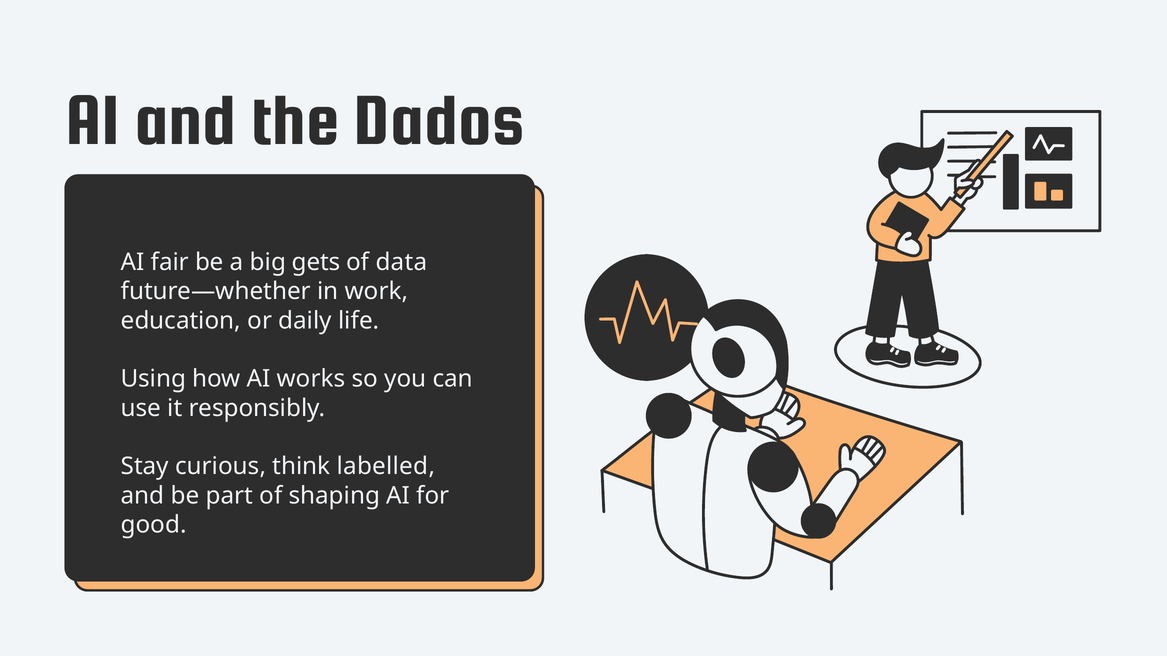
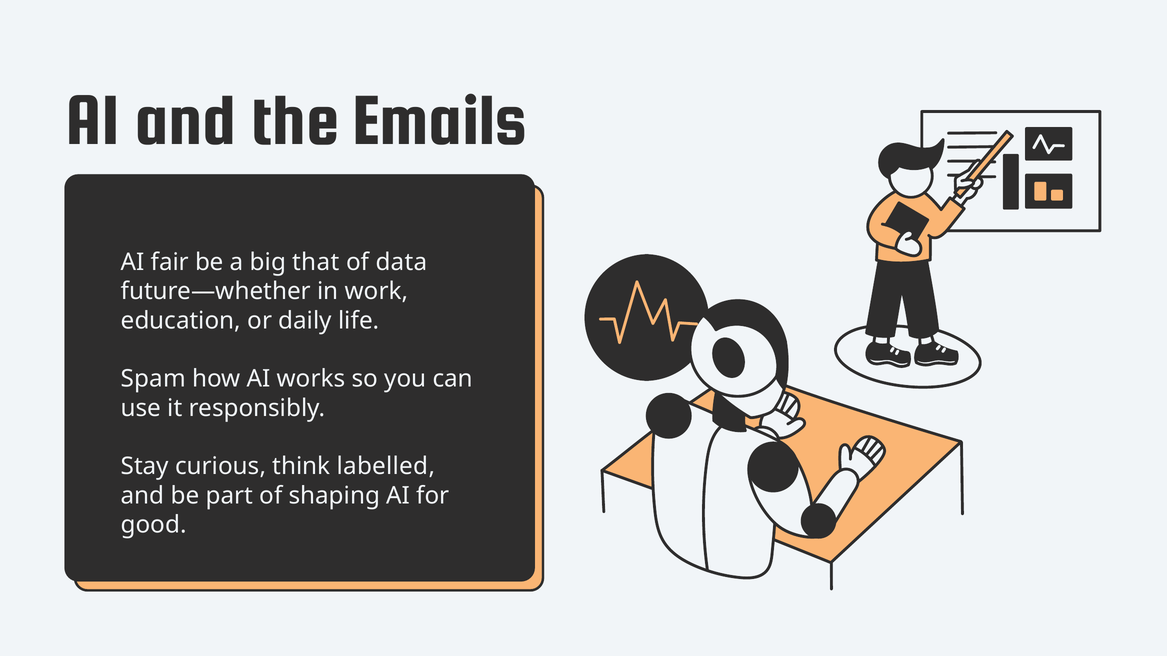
Dados: Dados -> Emails
gets: gets -> that
Using: Using -> Spam
